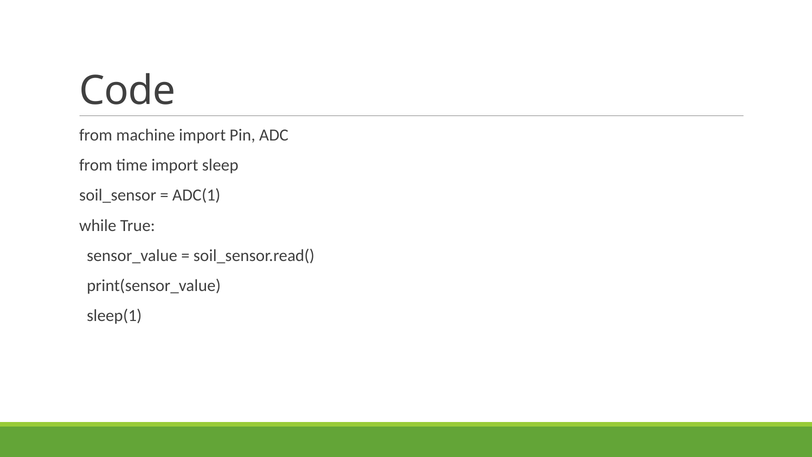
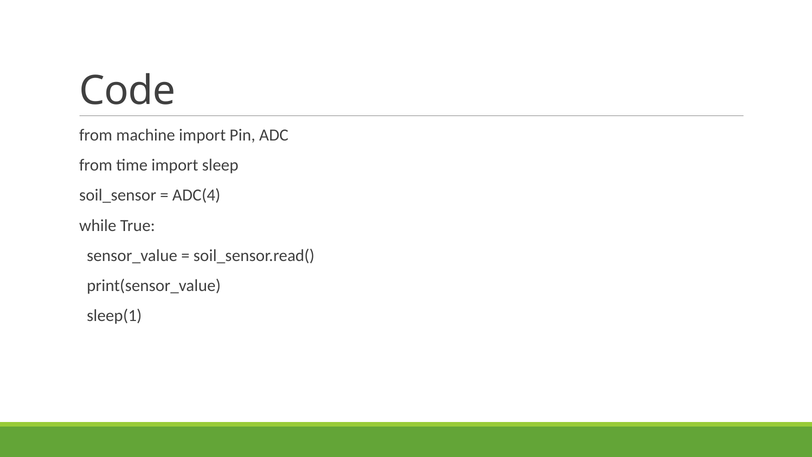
ADC(1: ADC(1 -> ADC(4
